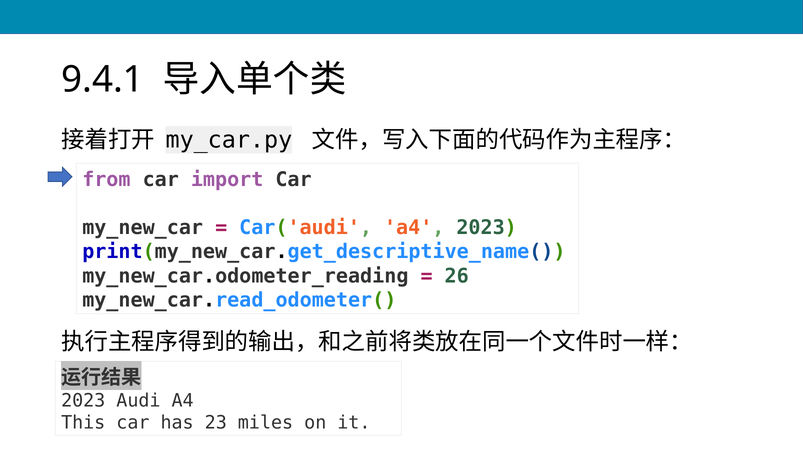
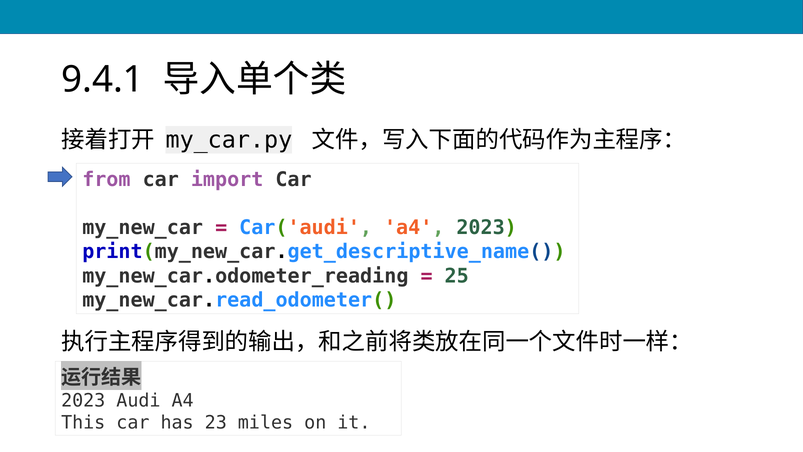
26: 26 -> 25
